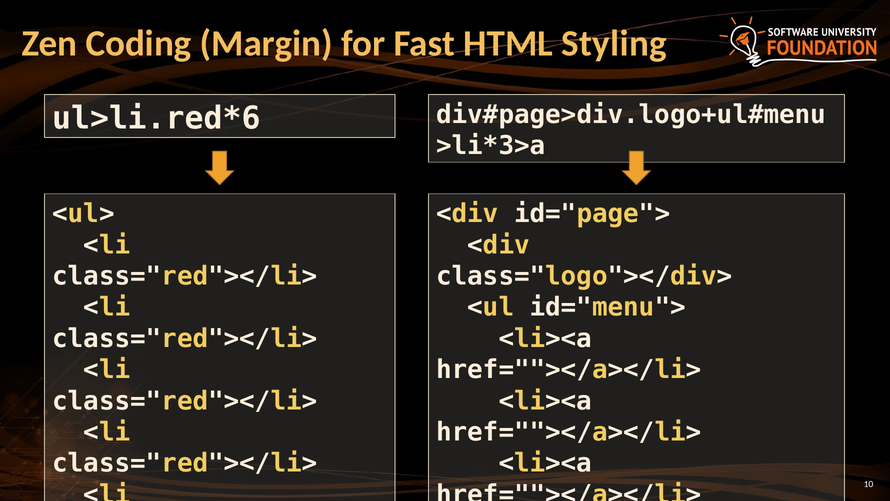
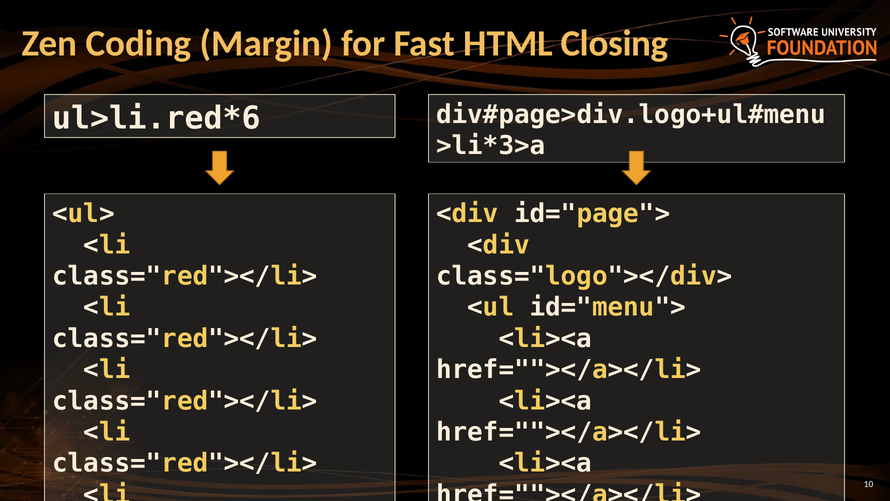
Styling: Styling -> Closing
